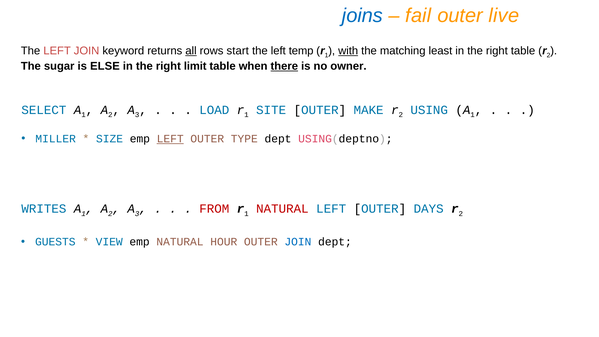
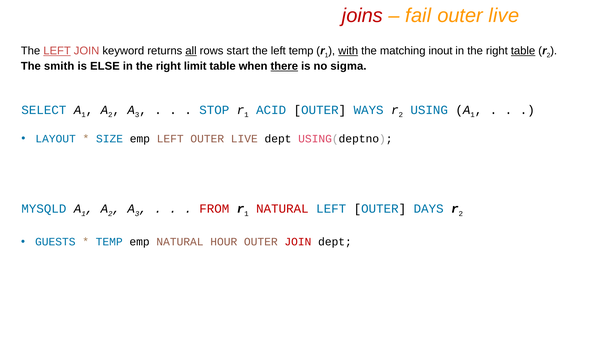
joins colour: blue -> red
LEFT at (57, 51) underline: none -> present
least: least -> inout
table at (523, 51) underline: none -> present
sugar: sugar -> smith
owner: owner -> sigma
LOAD: LOAD -> STOP
SITE: SITE -> ACID
MAKE: MAKE -> WAYS
MILLER: MILLER -> LAYOUT
LEFT at (170, 139) underline: present -> none
TYPE at (244, 139): TYPE -> LIVE
WRITES: WRITES -> MYSQLD
VIEW at (109, 242): VIEW -> TEMP
JOIN at (298, 242) colour: blue -> red
